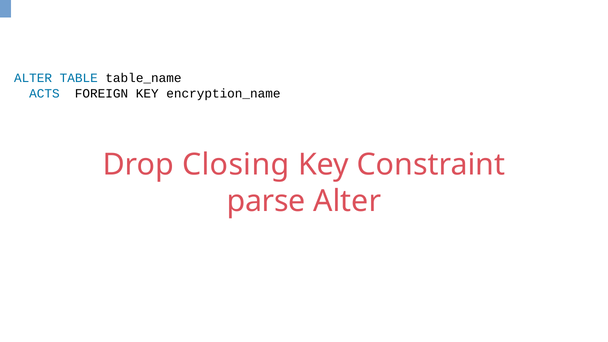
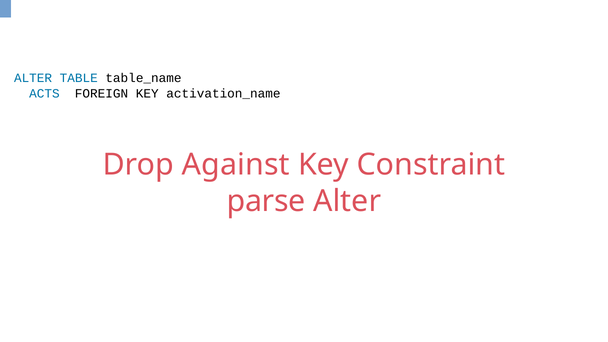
encryption_name: encryption_name -> activation_name
Closing: Closing -> Against
